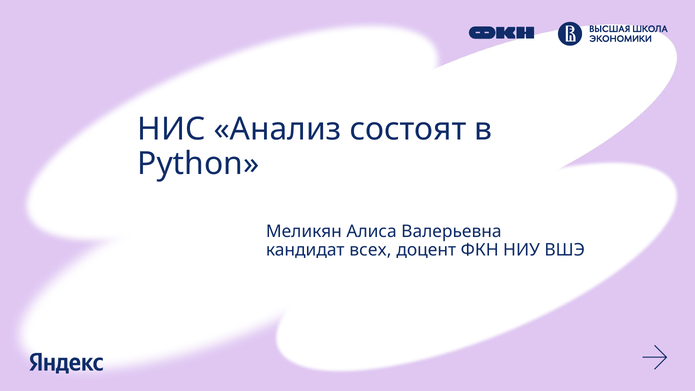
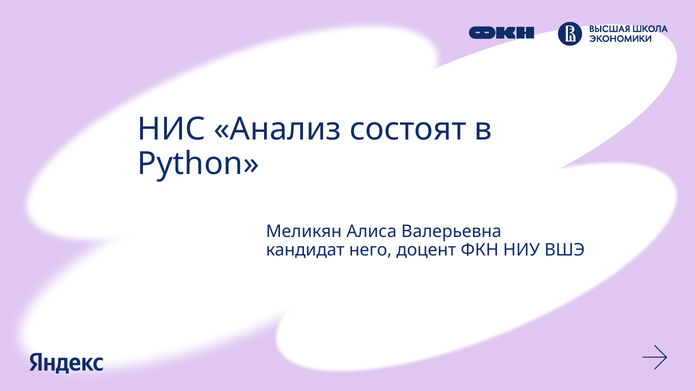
всех: всех -> него
